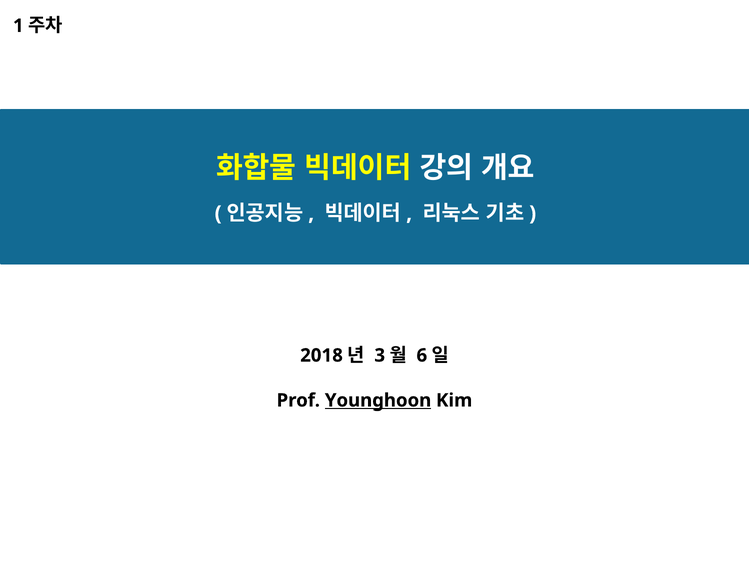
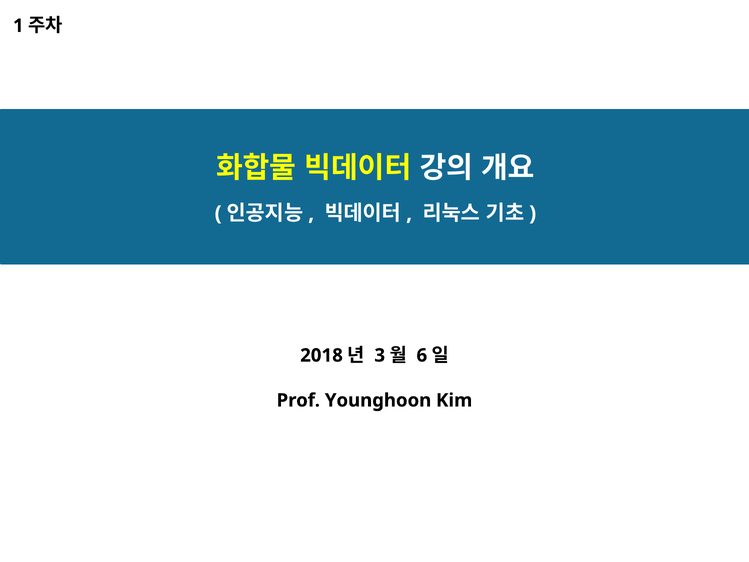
Younghoon underline: present -> none
